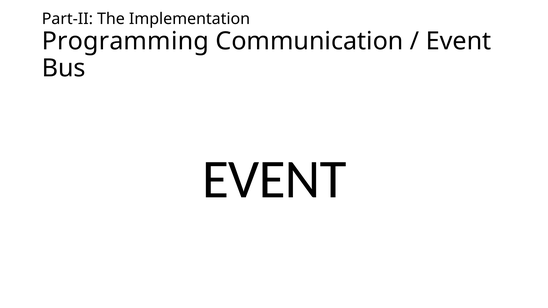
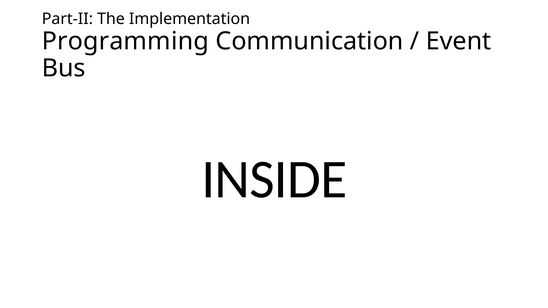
EVENT at (274, 180): EVENT -> INSIDE
